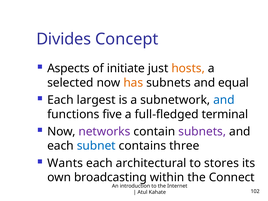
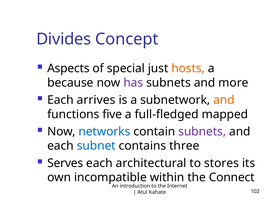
initiate: initiate -> special
selected: selected -> because
has colour: orange -> purple
equal: equal -> more
largest: largest -> arrives
and at (224, 100) colour: blue -> orange
terminal: terminal -> mapped
networks colour: purple -> blue
Wants: Wants -> Serves
broadcasting: broadcasting -> incompatible
